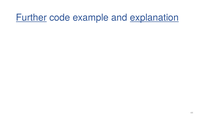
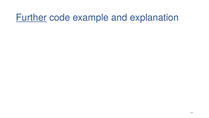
explanation underline: present -> none
